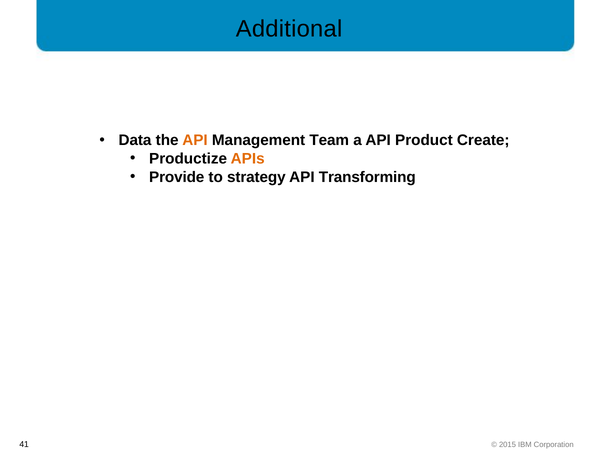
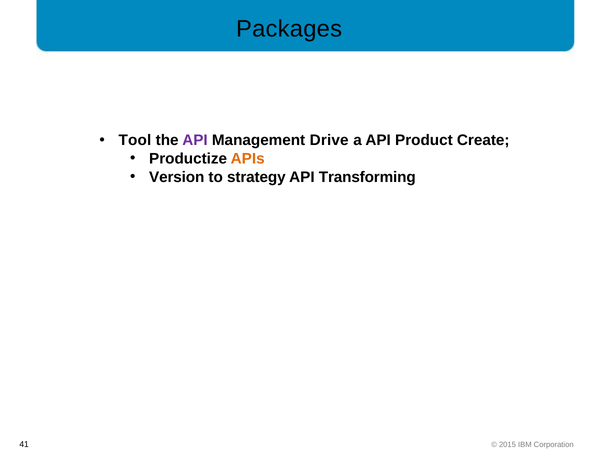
Additional: Additional -> Packages
Data: Data -> Tool
API at (195, 141) colour: orange -> purple
Team: Team -> Drive
Provide: Provide -> Version
